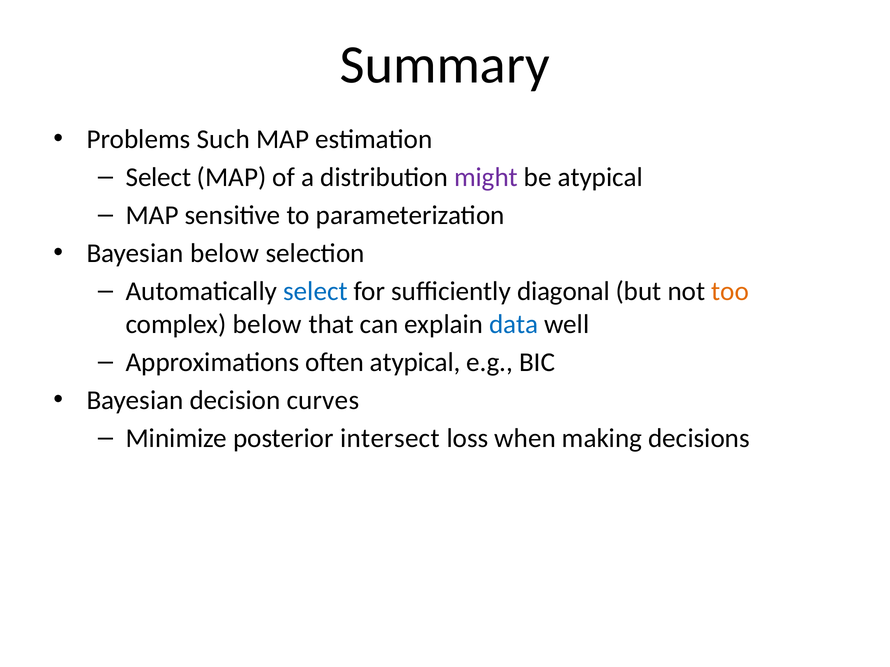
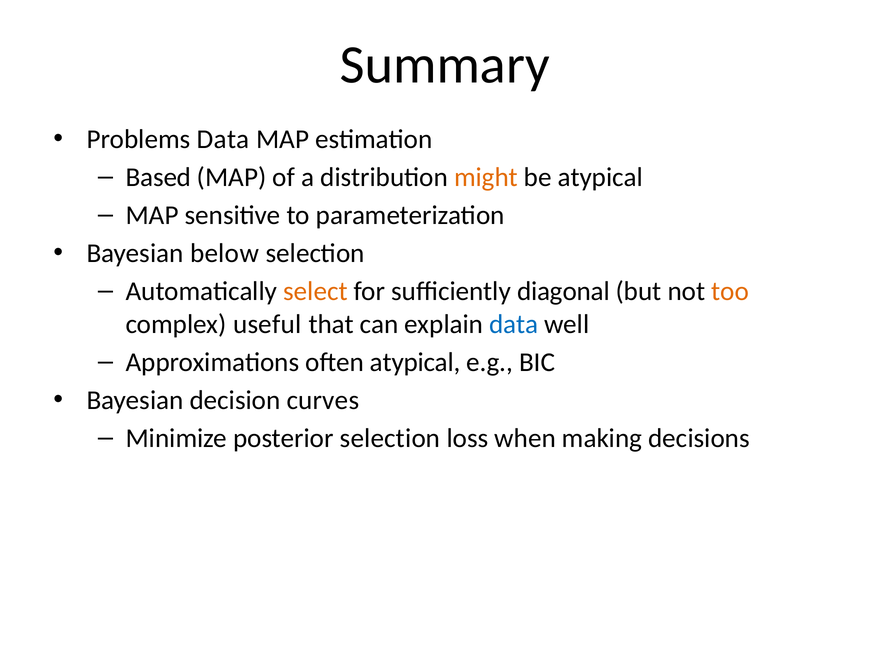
Problems Such: Such -> Data
Select at (158, 178): Select -> Based
might colour: purple -> orange
select at (315, 292) colour: blue -> orange
complex below: below -> useful
posterior intersect: intersect -> selection
